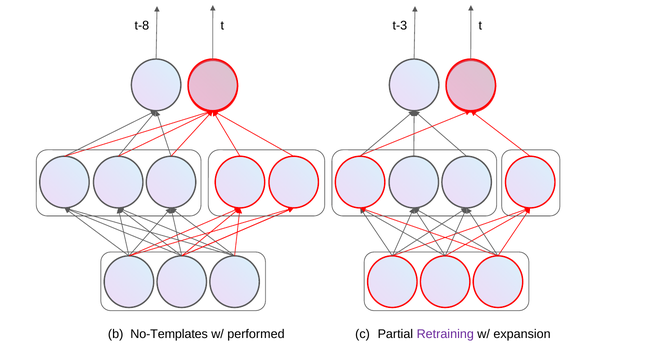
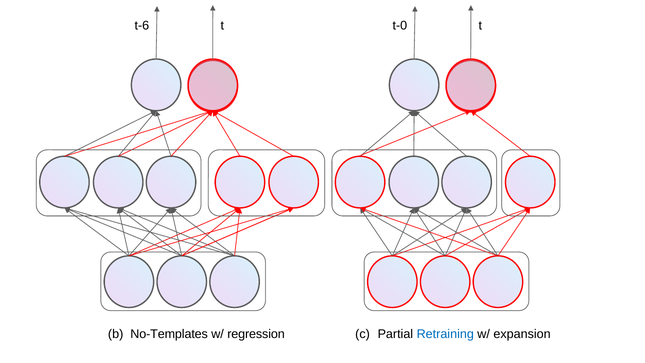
t-8: t-8 -> t-6
t-3: t-3 -> t-0
performed: performed -> regression
Retraining colour: purple -> blue
